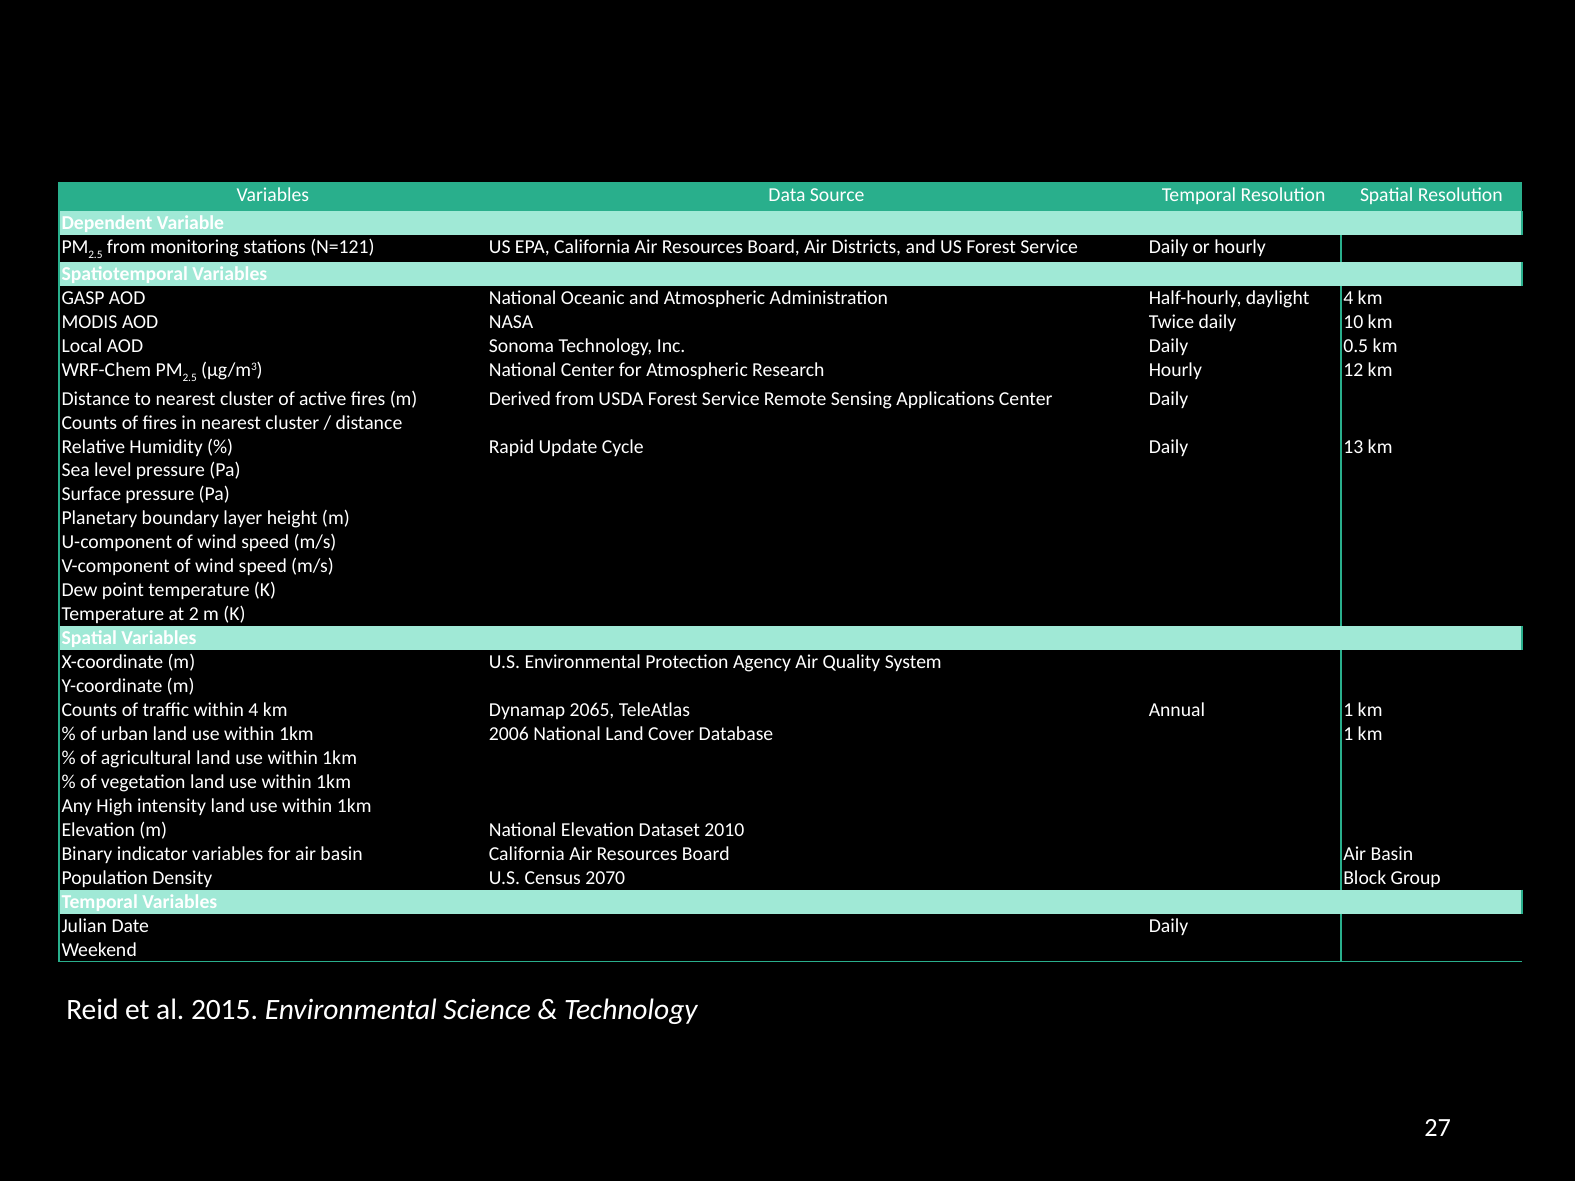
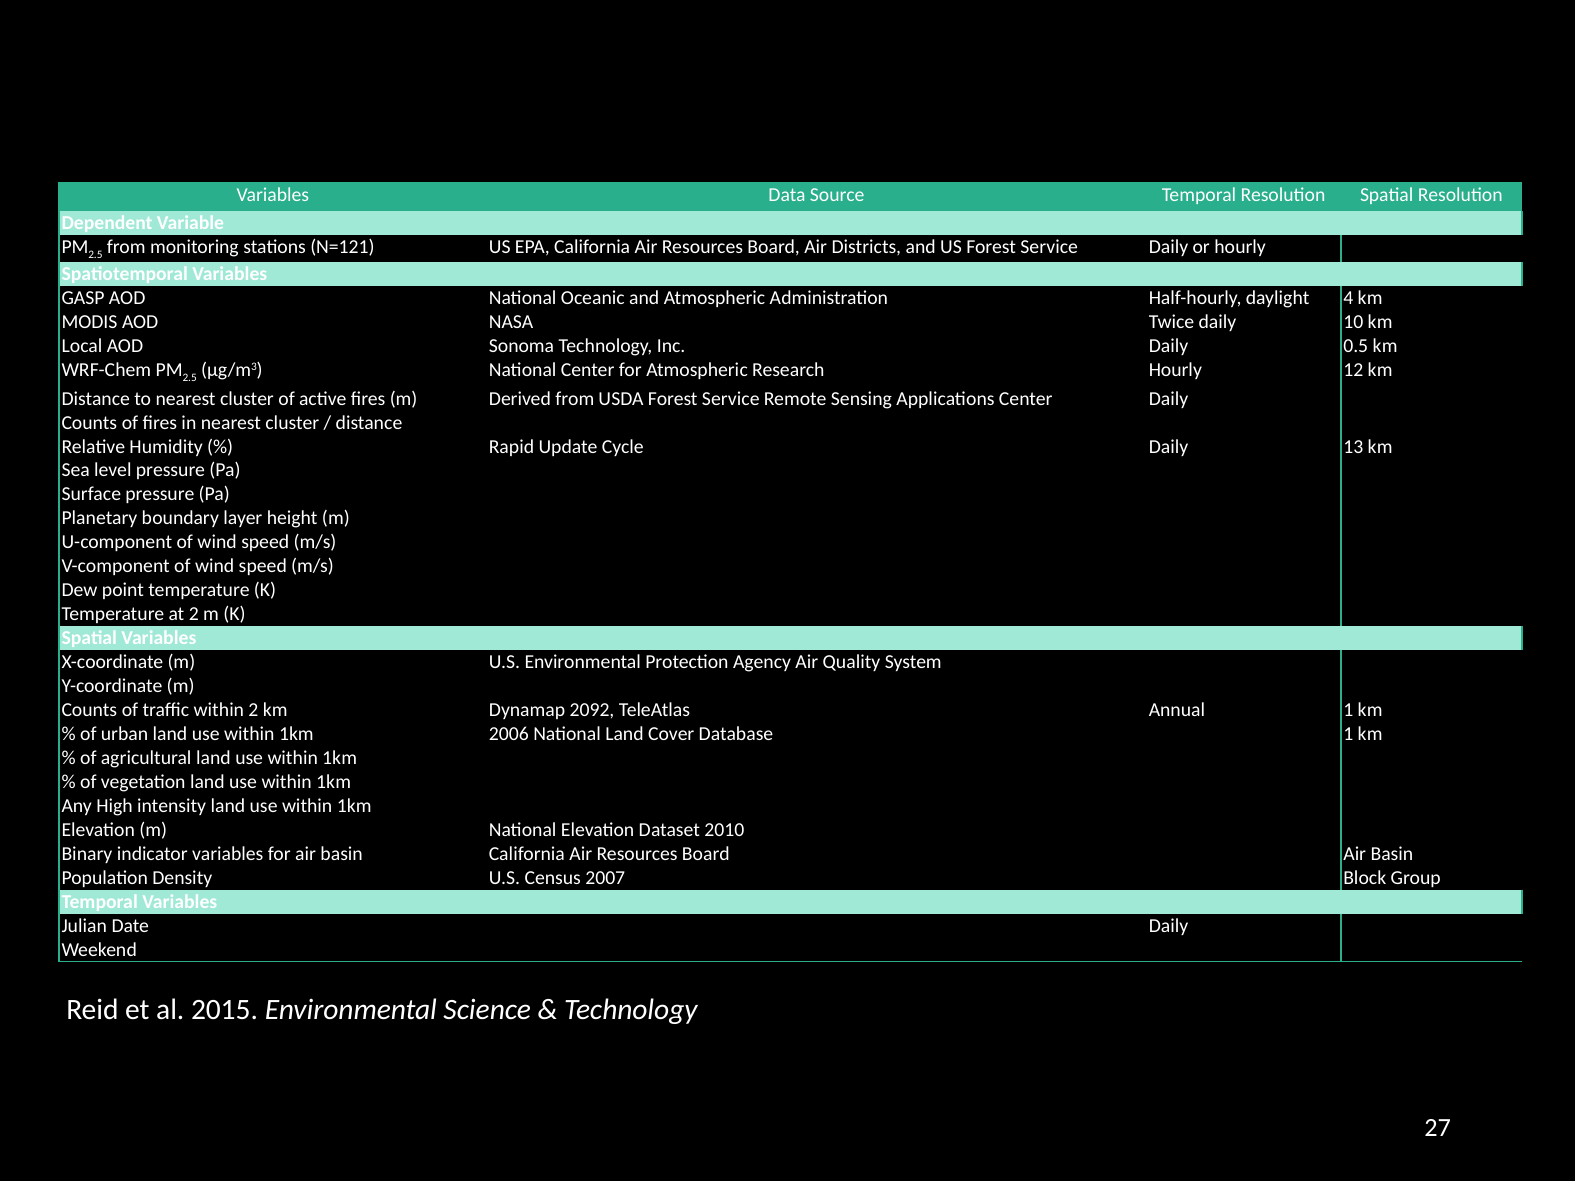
within 4: 4 -> 2
2065: 2065 -> 2092
2070: 2070 -> 2007
